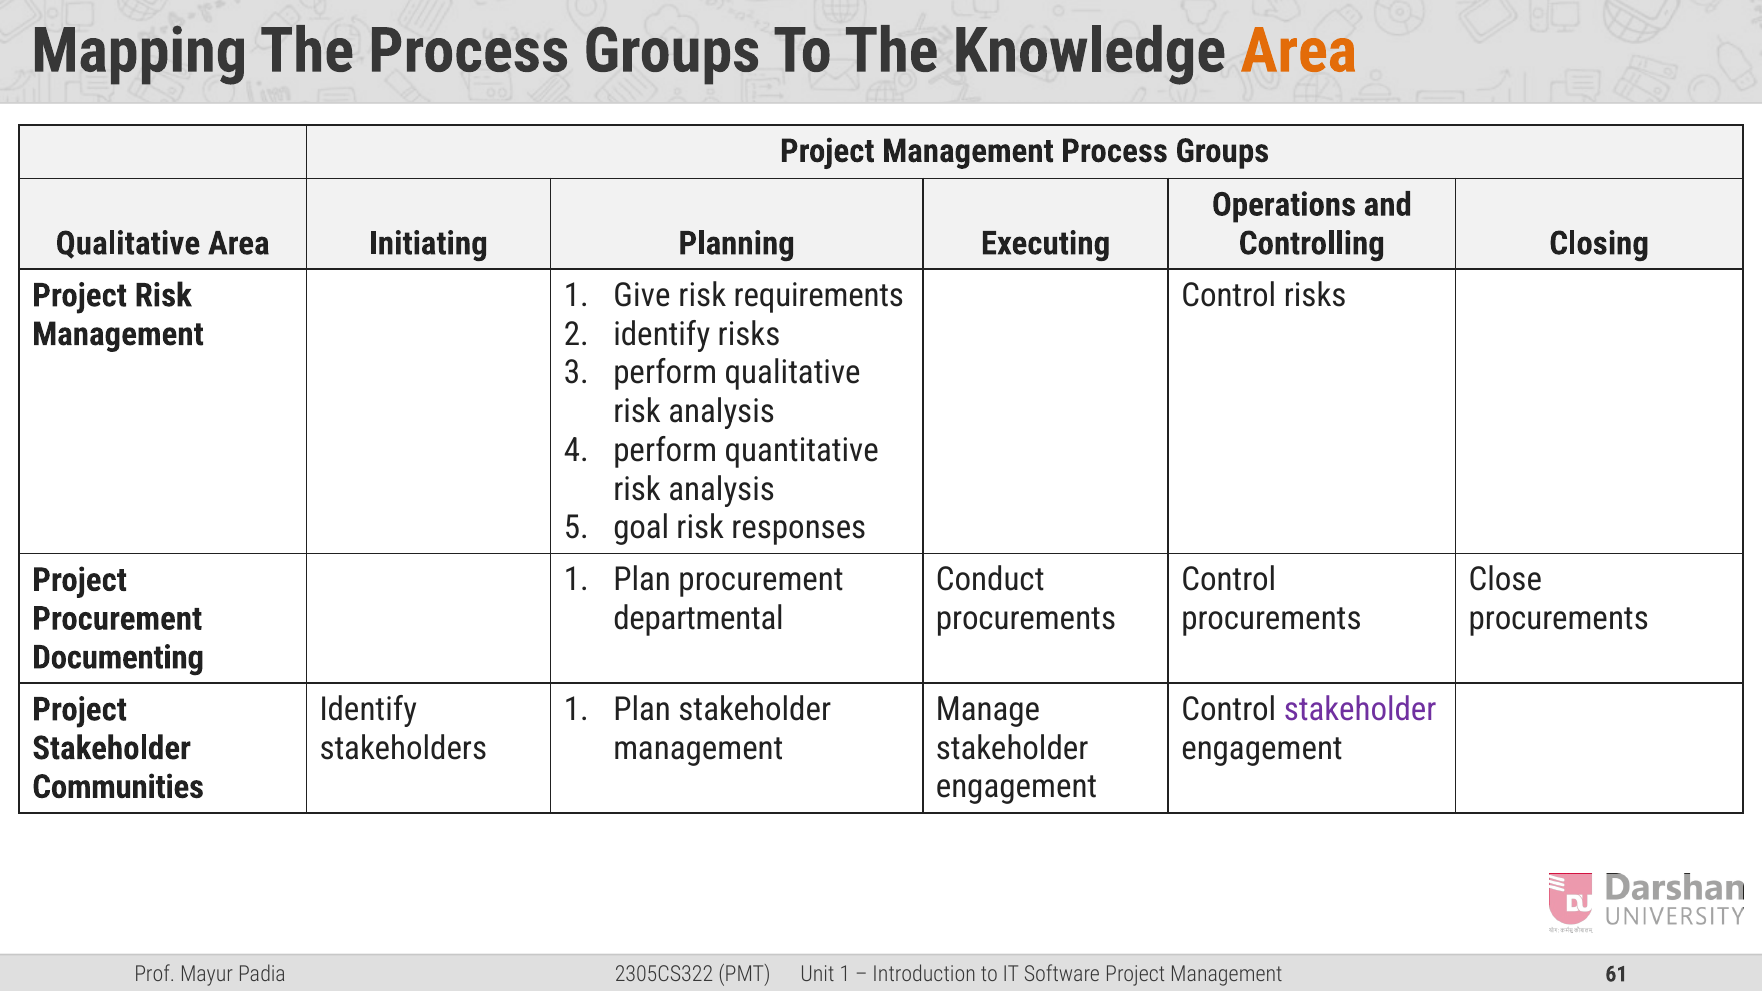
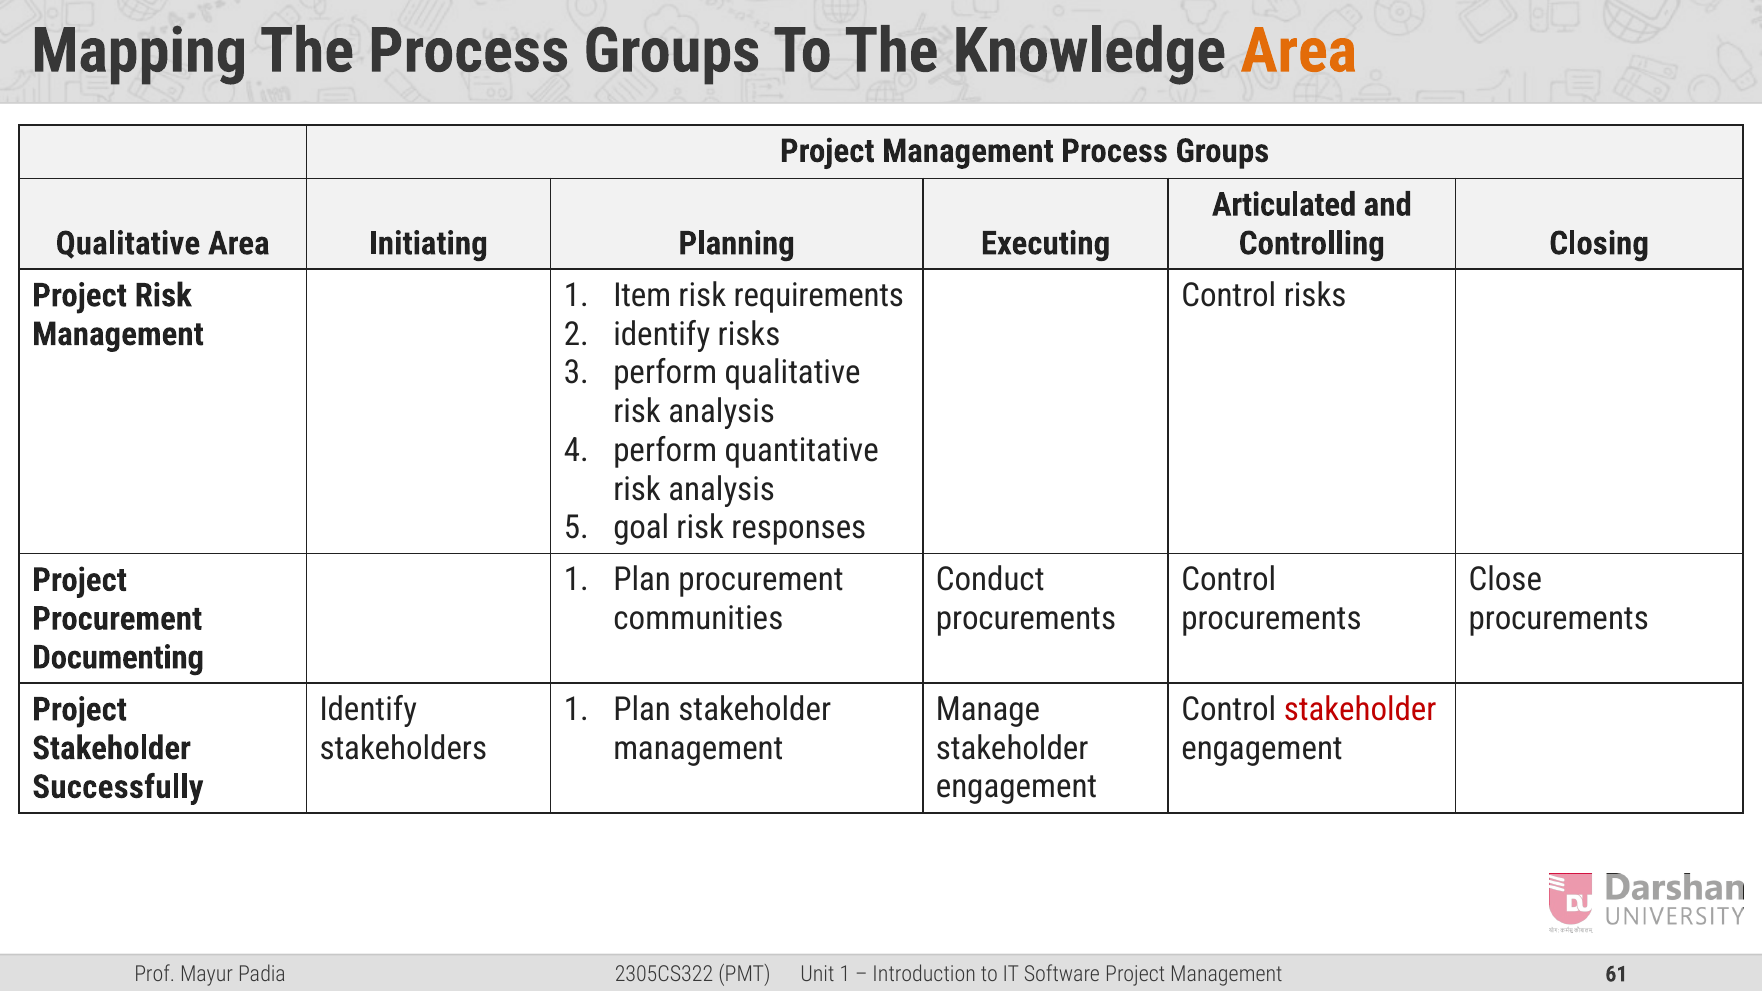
Operations: Operations -> Articulated
Give: Give -> Item
departmental: departmental -> communities
stakeholder at (1360, 710) colour: purple -> red
Communities: Communities -> Successfully
